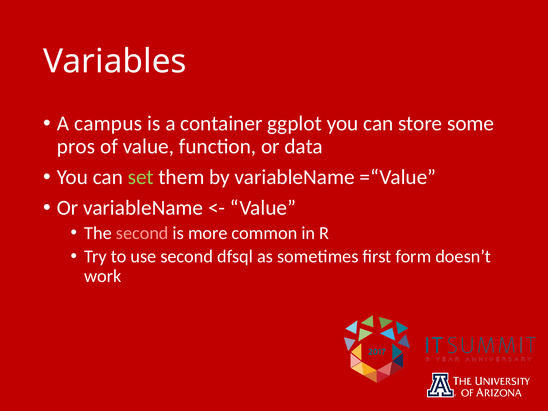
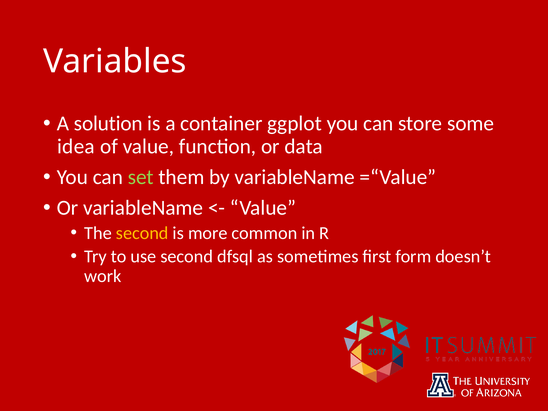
campus: campus -> solution
pros: pros -> idea
second at (142, 233) colour: pink -> yellow
